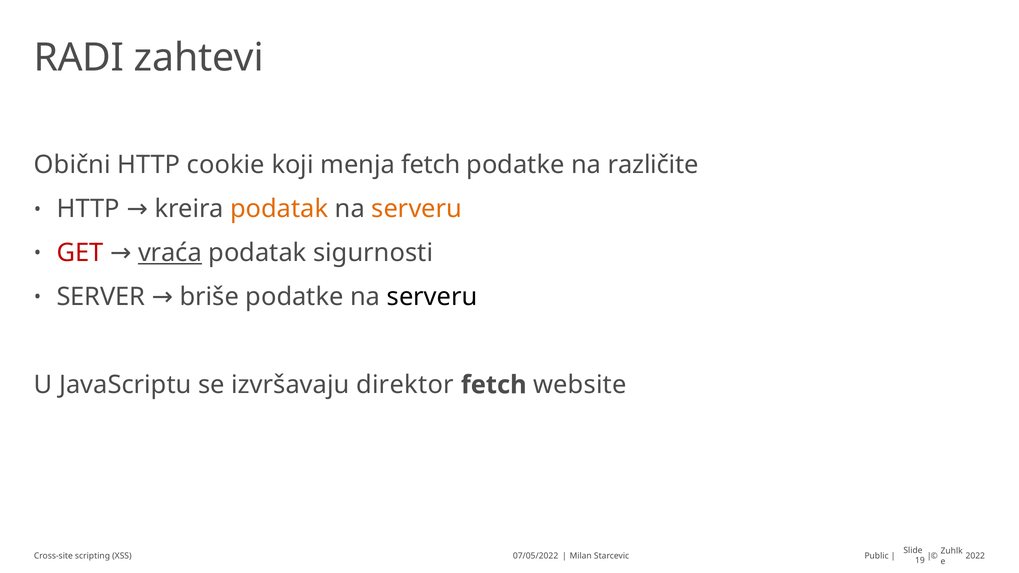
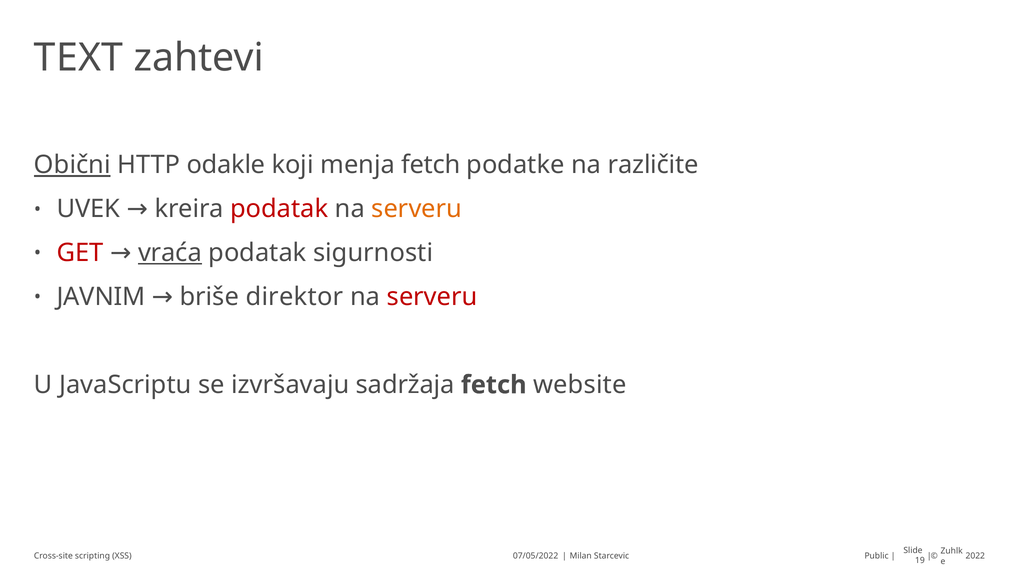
RADI: RADI -> TEXT
Obični underline: none -> present
cookie: cookie -> odakle
HTTP at (88, 209): HTTP -> UVEK
podatak at (279, 209) colour: orange -> red
podatke at (295, 297): podatke -> direktor
serveru at (432, 297) colour: black -> red
SERVER: SERVER -> JAVNIM
direktor: direktor -> sadržaja
